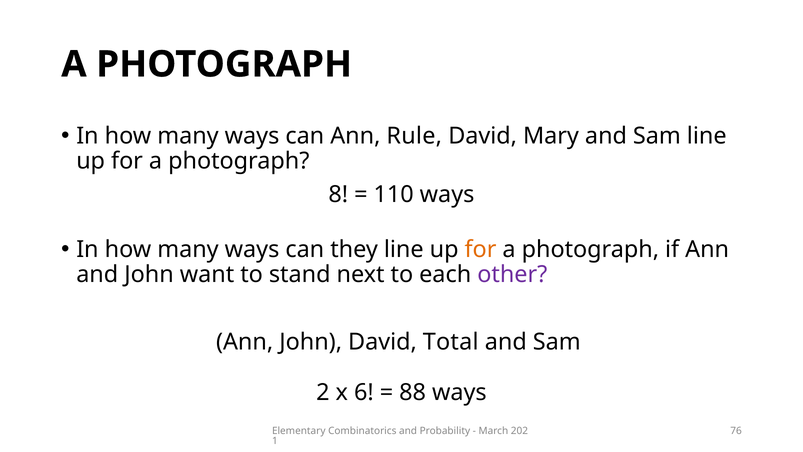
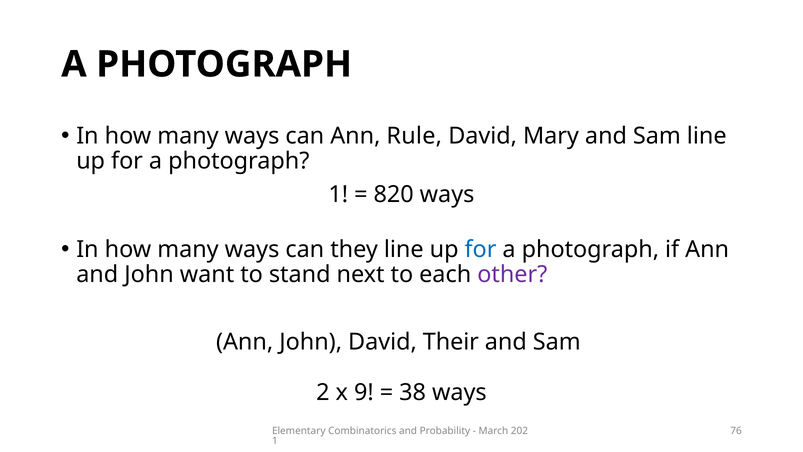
8 at (338, 195): 8 -> 1
110: 110 -> 820
for at (481, 249) colour: orange -> blue
Total: Total -> Their
6: 6 -> 9
88: 88 -> 38
